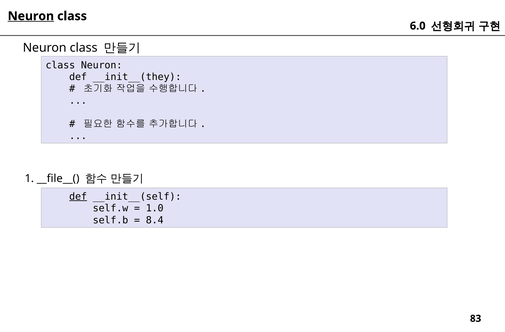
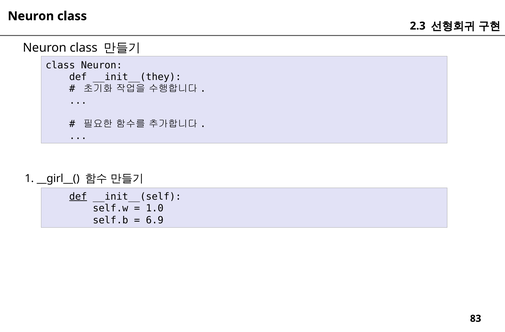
Neuron at (31, 16) underline: present -> none
6.0: 6.0 -> 2.3
__file__(: __file__( -> __girl__(
8.4: 8.4 -> 6.9
